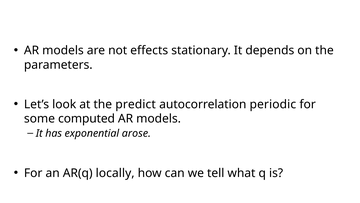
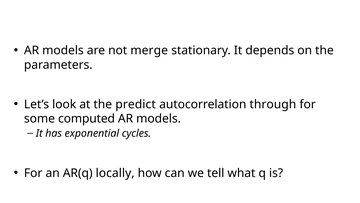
effects: effects -> merge
periodic: periodic -> through
arose: arose -> cycles
